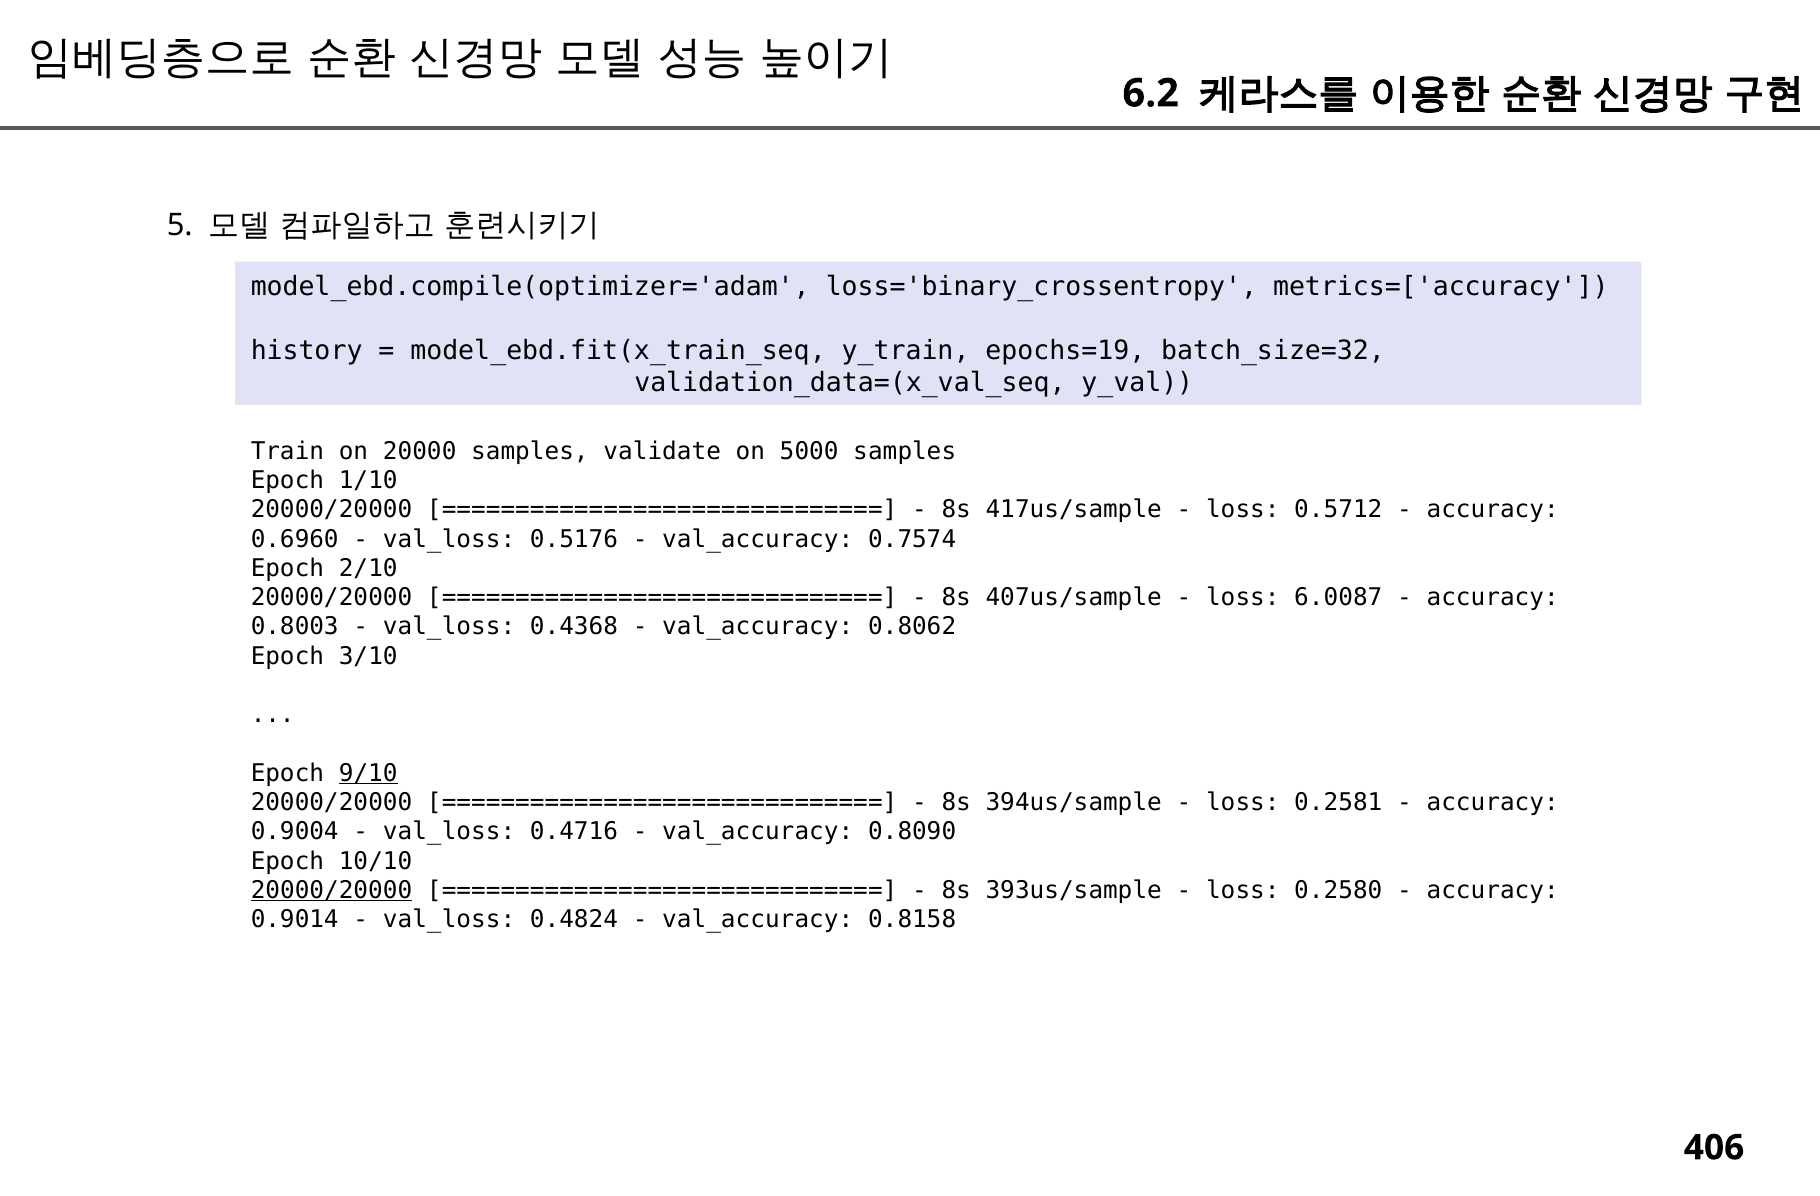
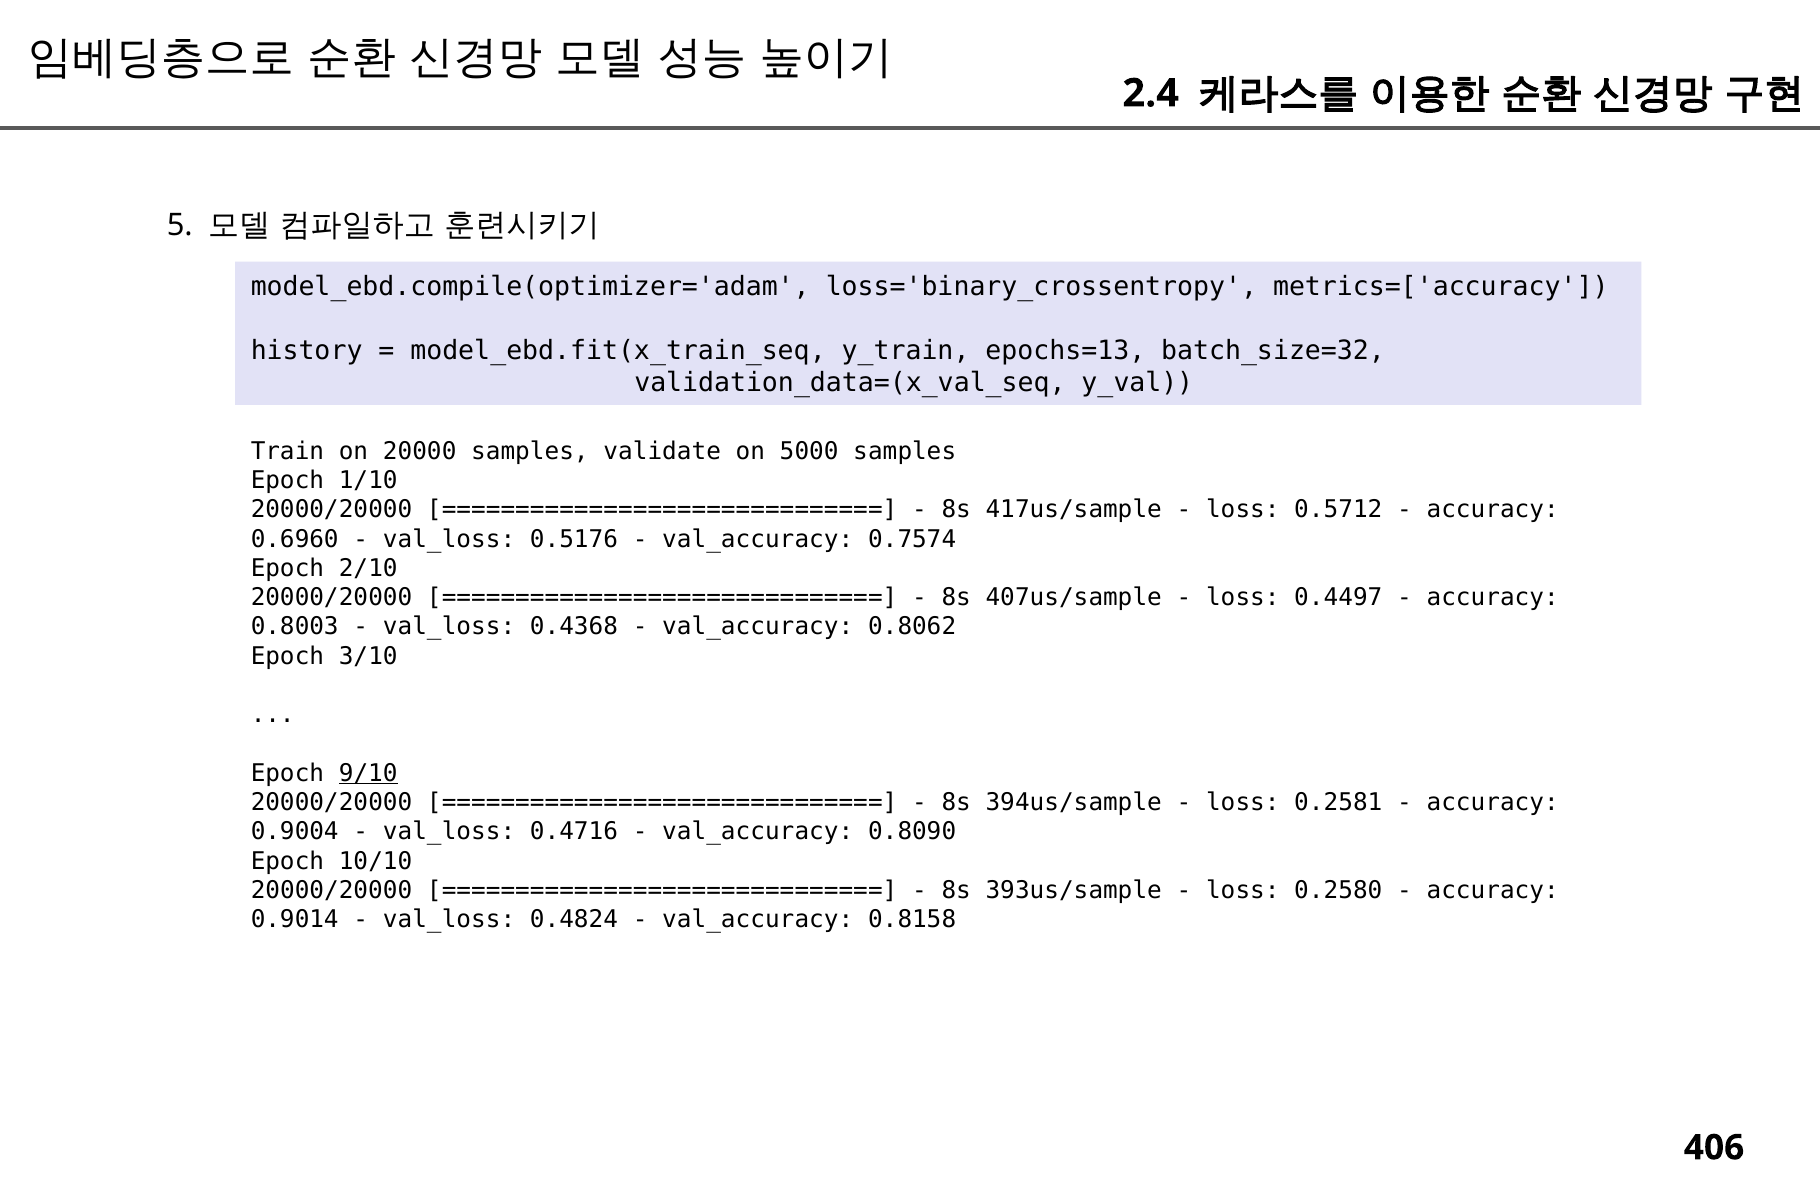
6.2: 6.2 -> 2.4
epochs=19: epochs=19 -> epochs=13
6.0087: 6.0087 -> 0.4497
20000/20000 at (331, 890) underline: present -> none
